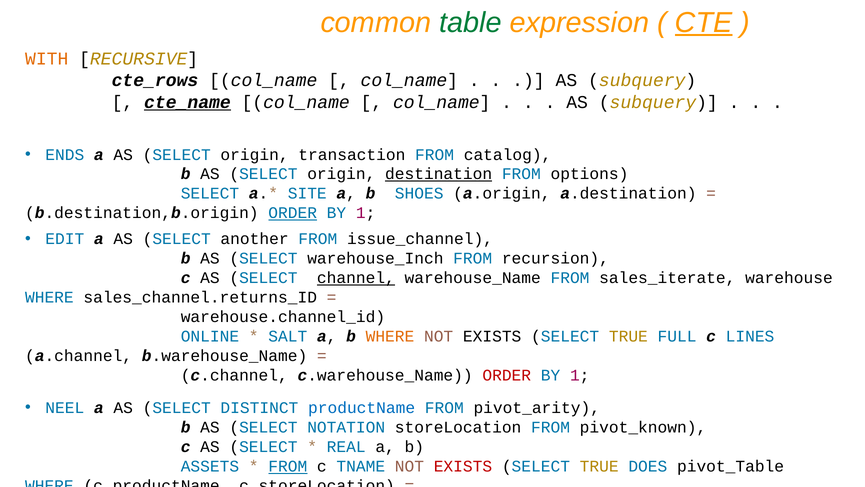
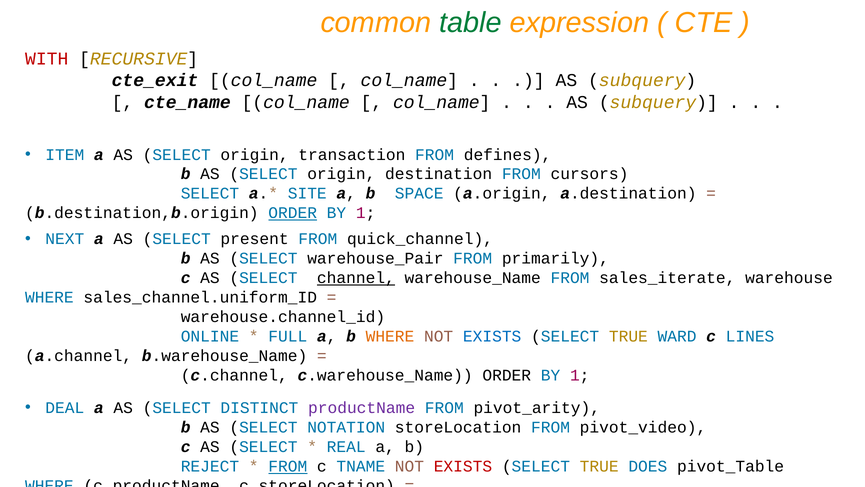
CTE underline: present -> none
WITH colour: orange -> red
cte_rows: cte_rows -> cte_exit
cte_name underline: present -> none
ENDS: ENDS -> ITEM
catalog: catalog -> defines
destination underline: present -> none
options: options -> cursors
SHOES: SHOES -> SPACE
EDIT: EDIT -> NEXT
another: another -> present
issue_channel: issue_channel -> quick_channel
warehouse_Inch: warehouse_Inch -> warehouse_Pair
recursion: recursion -> primarily
sales_channel.returns_ID: sales_channel.returns_ID -> sales_channel.uniform_ID
SALT: SALT -> FULL
EXISTS at (492, 336) colour: black -> blue
FULL: FULL -> WARD
ORDER at (507, 375) colour: red -> black
NEEL: NEEL -> DEAL
productName at (362, 408) colour: blue -> purple
pivot_known: pivot_known -> pivot_video
ASSETS: ASSETS -> REJECT
